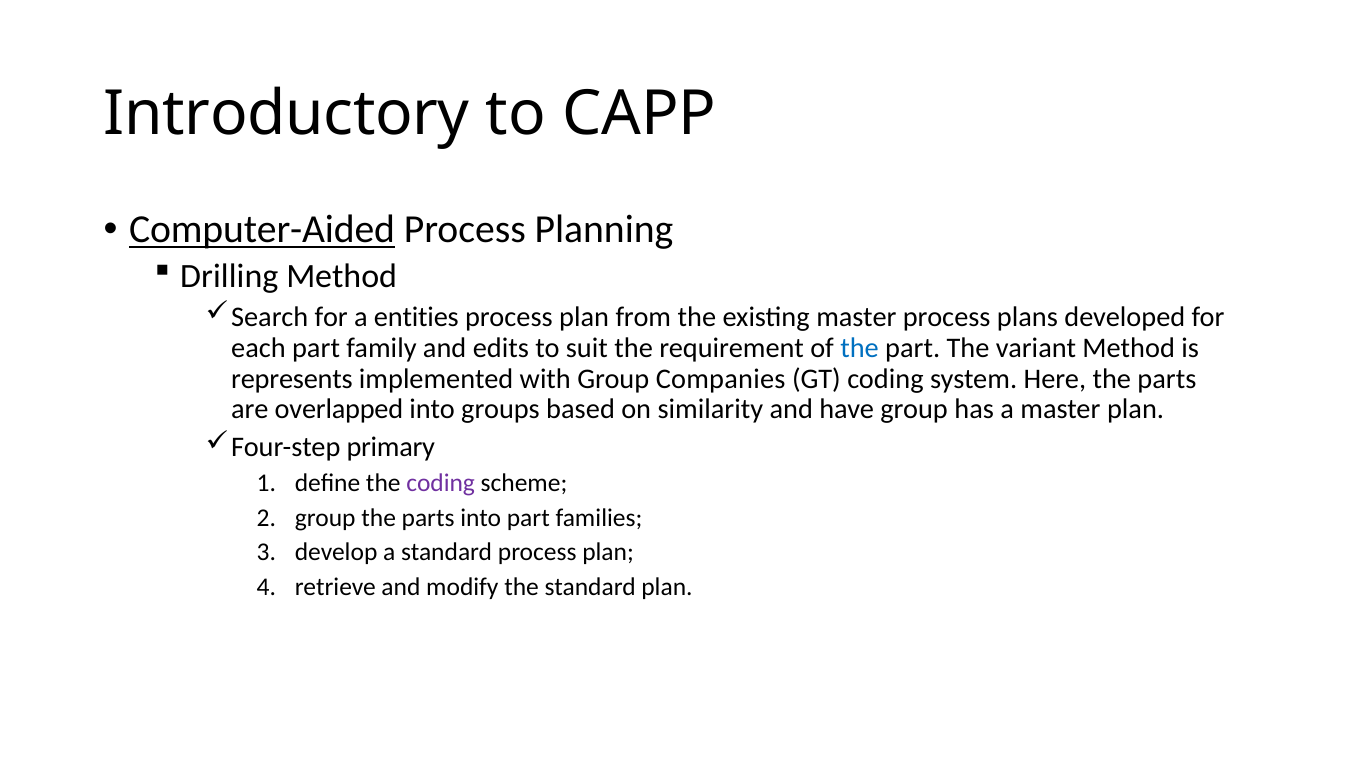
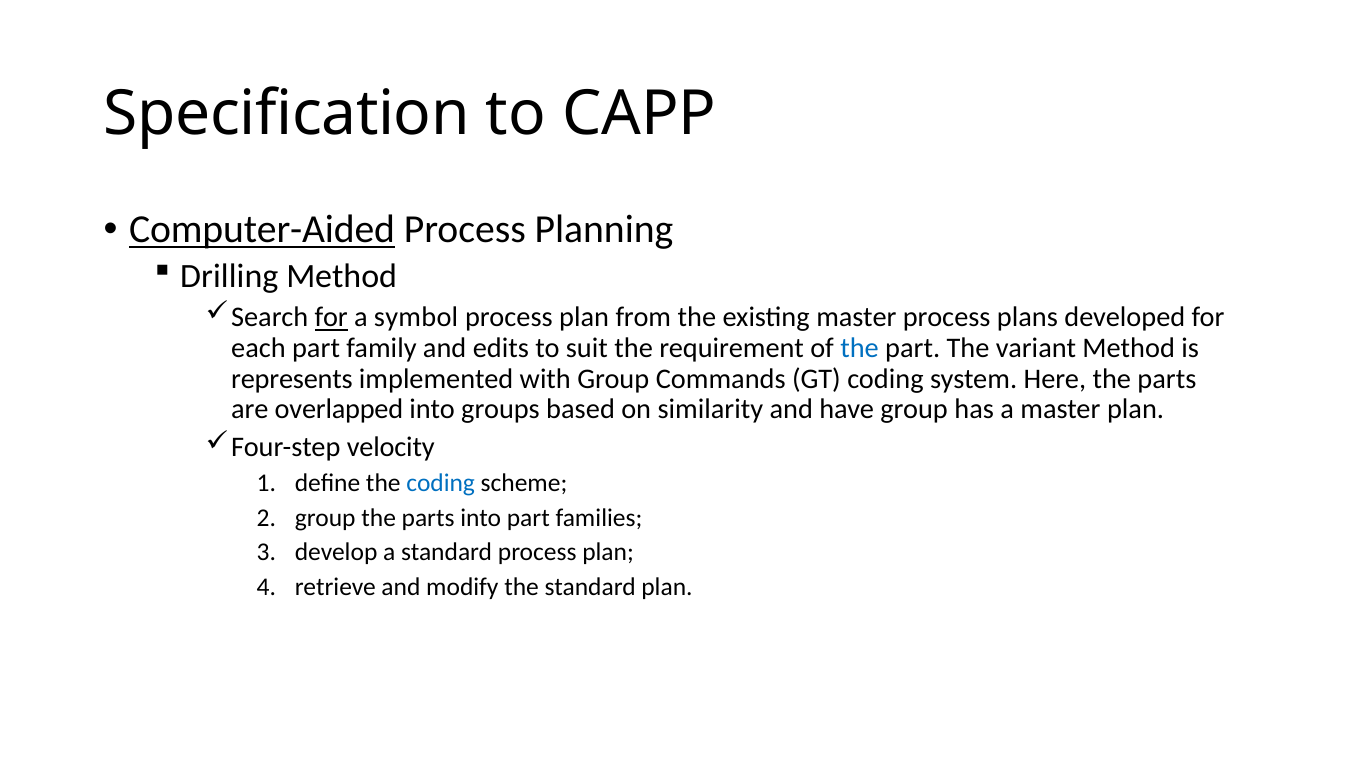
Introductory: Introductory -> Specification
for at (331, 318) underline: none -> present
entities: entities -> symbol
Companies: Companies -> Commands
primary: primary -> velocity
coding at (441, 483) colour: purple -> blue
